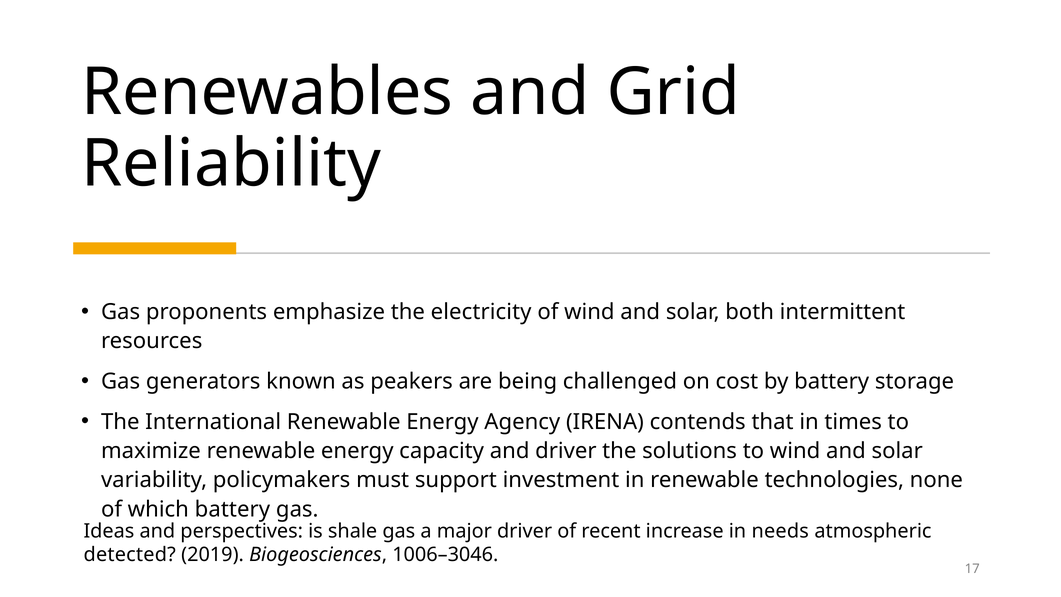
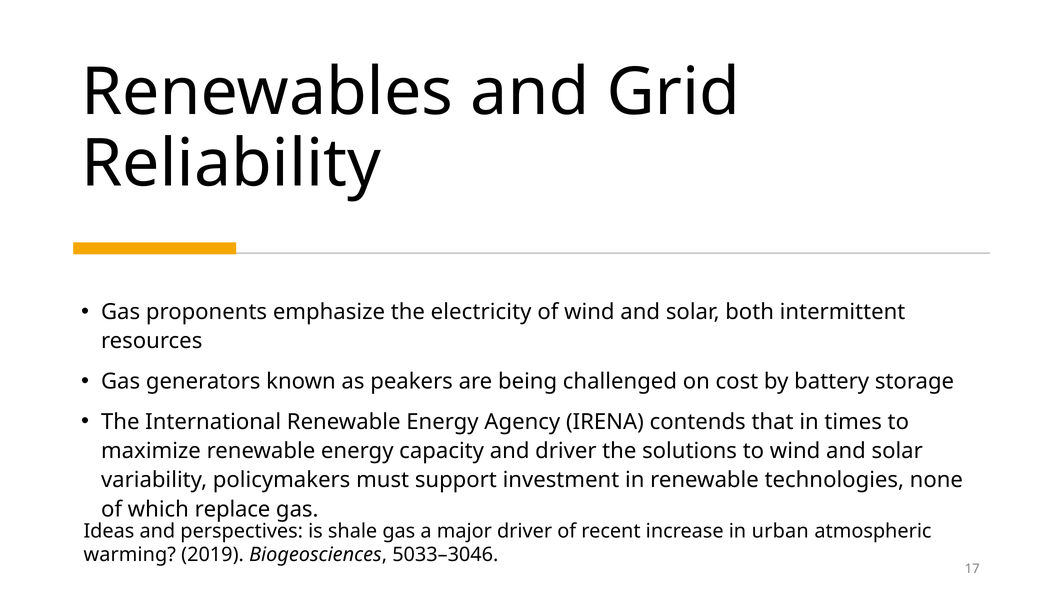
which battery: battery -> replace
needs: needs -> urban
detected: detected -> warming
1006–3046: 1006–3046 -> 5033–3046
